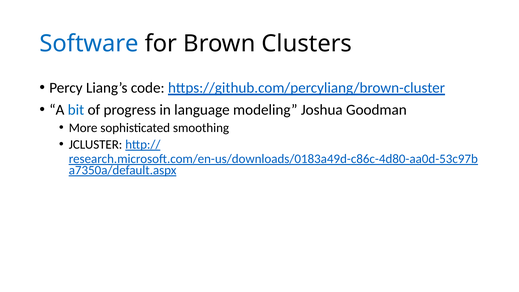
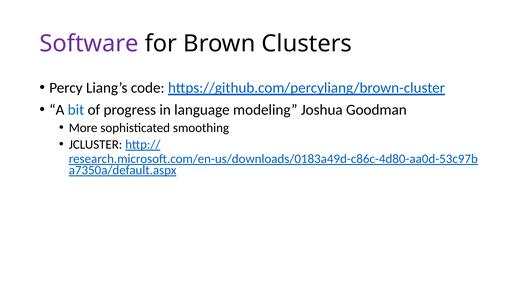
Software colour: blue -> purple
